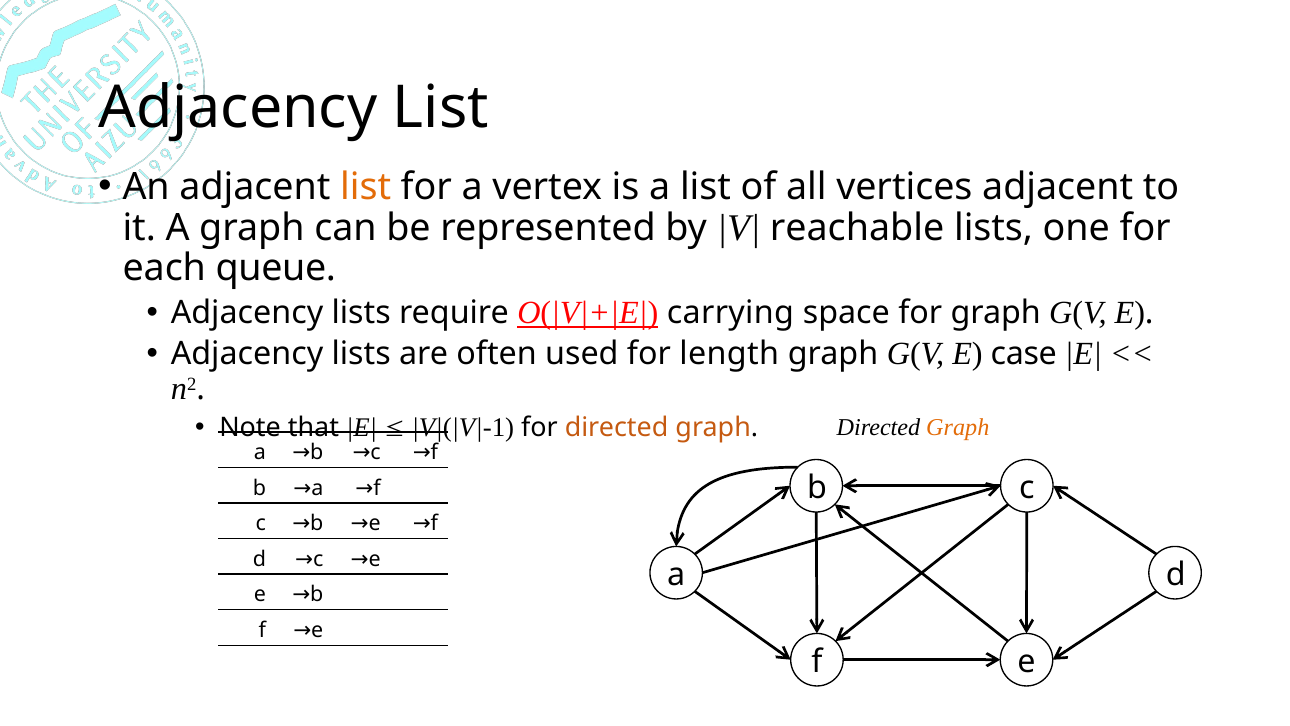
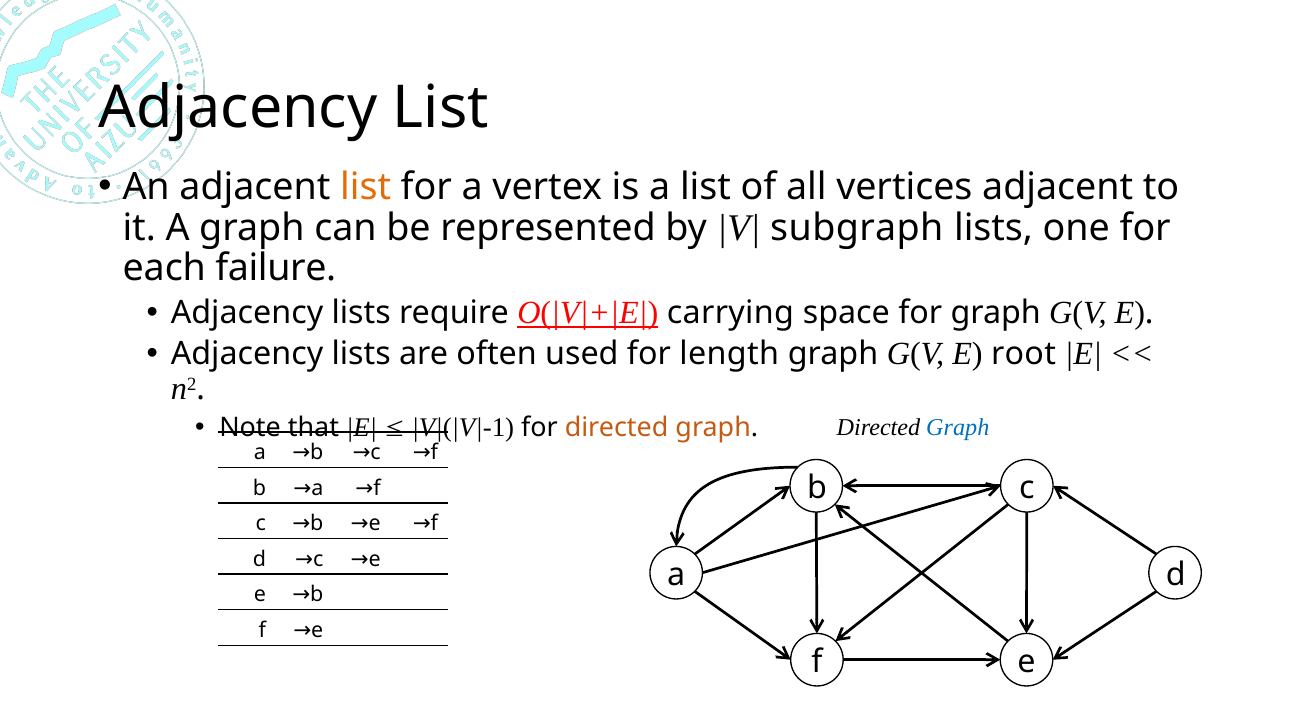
reachable: reachable -> subgraph
queue: queue -> failure
case: case -> root
Graph at (958, 428) colour: orange -> blue
